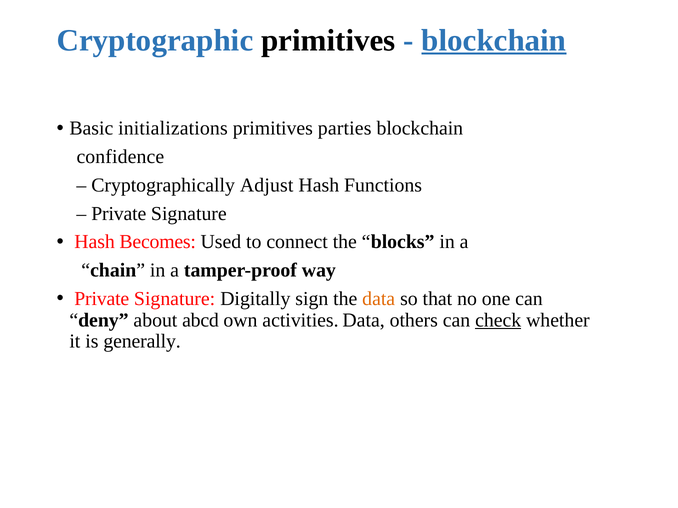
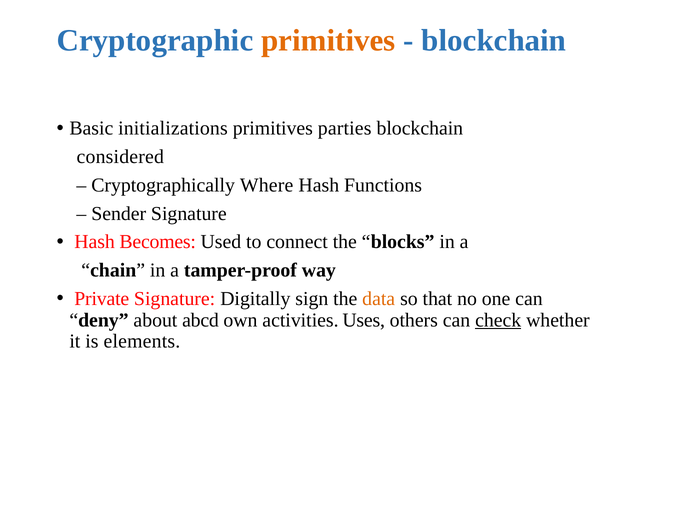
primitives at (328, 40) colour: black -> orange
blockchain at (494, 40) underline: present -> none
confidence: confidence -> considered
Adjust: Adjust -> Where
Private at (119, 214): Private -> Sender
activities Data: Data -> Uses
generally: generally -> elements
